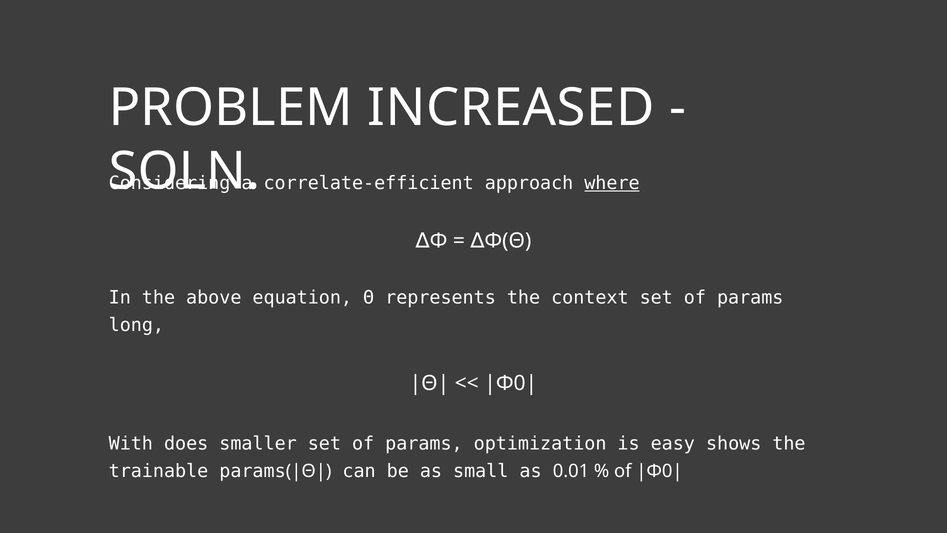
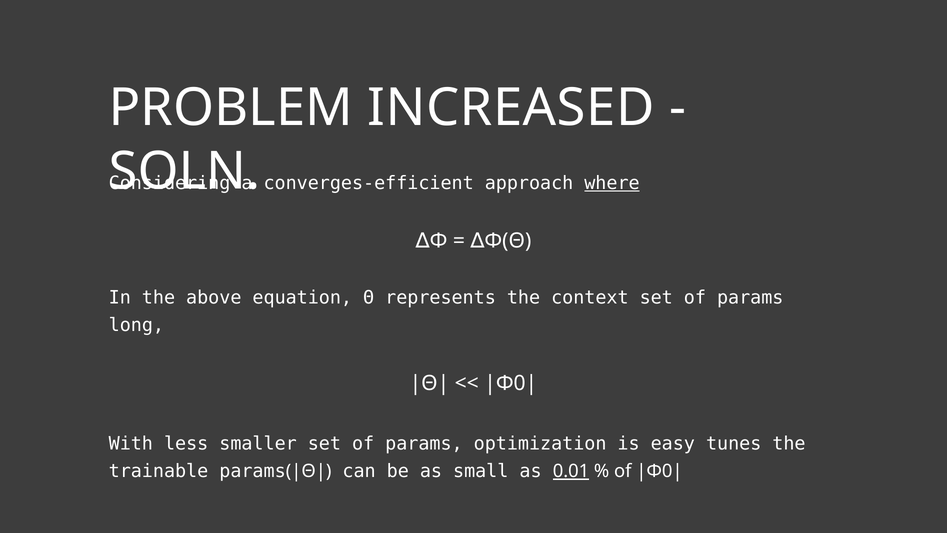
correlate-efficient: correlate-efficient -> converges-efficient
does: does -> less
shows: shows -> tunes
0.01 underline: none -> present
